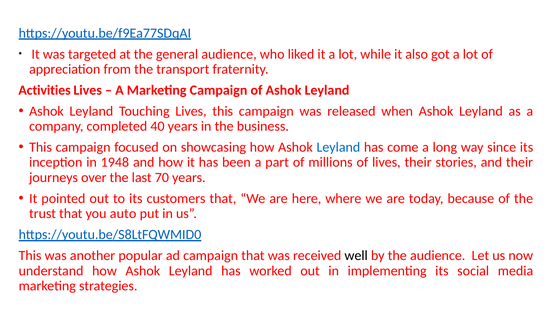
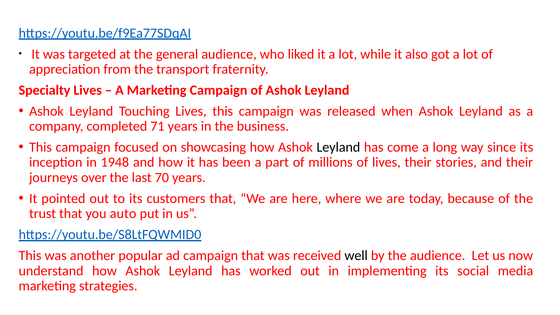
Activities: Activities -> Specialty
40: 40 -> 71
Leyland at (338, 147) colour: blue -> black
